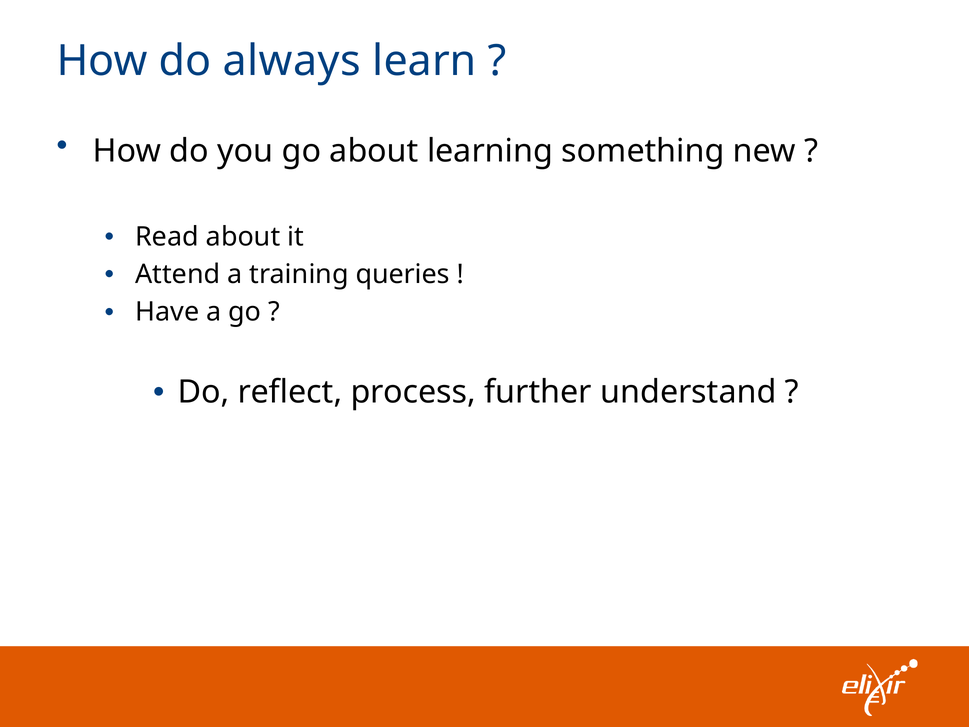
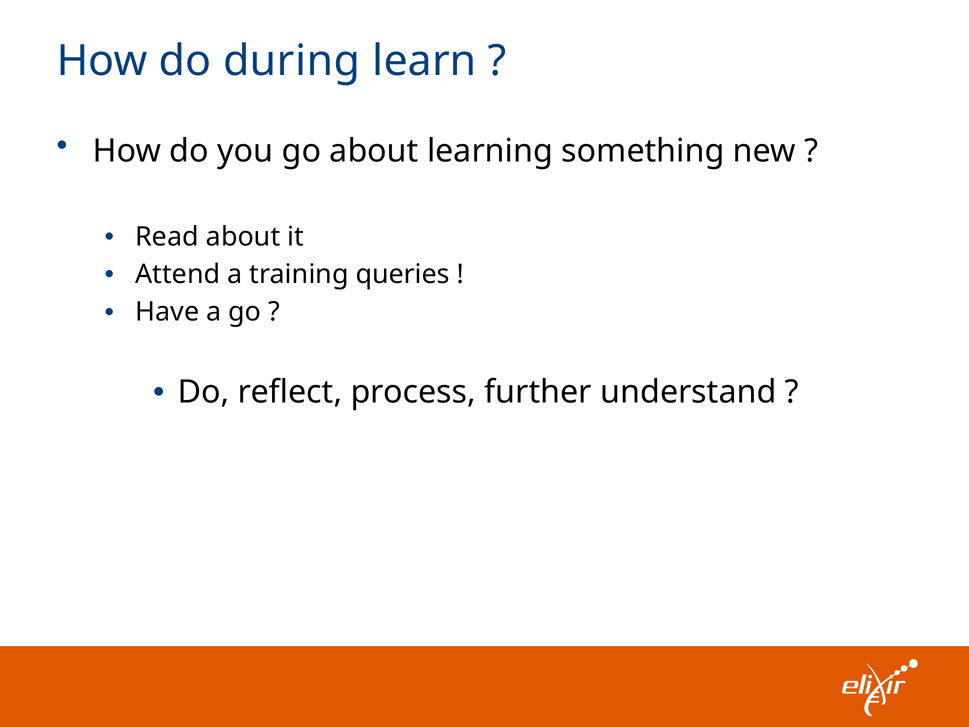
always: always -> during
